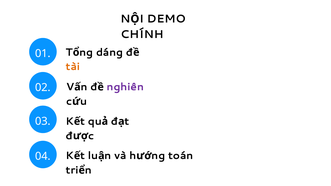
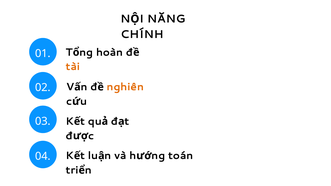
DEMO: DEMO -> NĂNG
dáng: dáng -> hoàn
nghiên colour: purple -> orange
